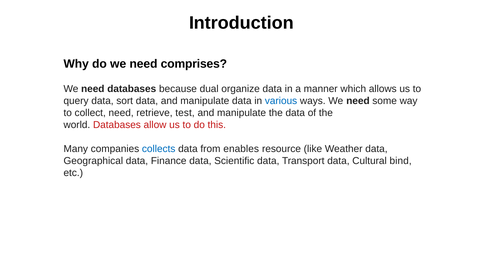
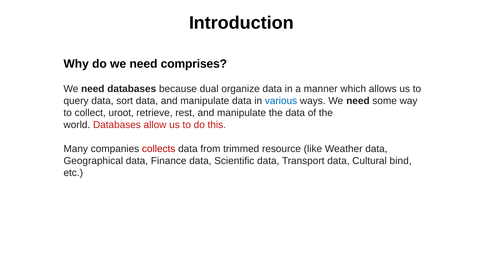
collect need: need -> uroot
test: test -> rest
collects colour: blue -> red
enables: enables -> trimmed
